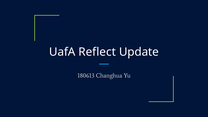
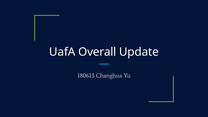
Reflect: Reflect -> Overall
